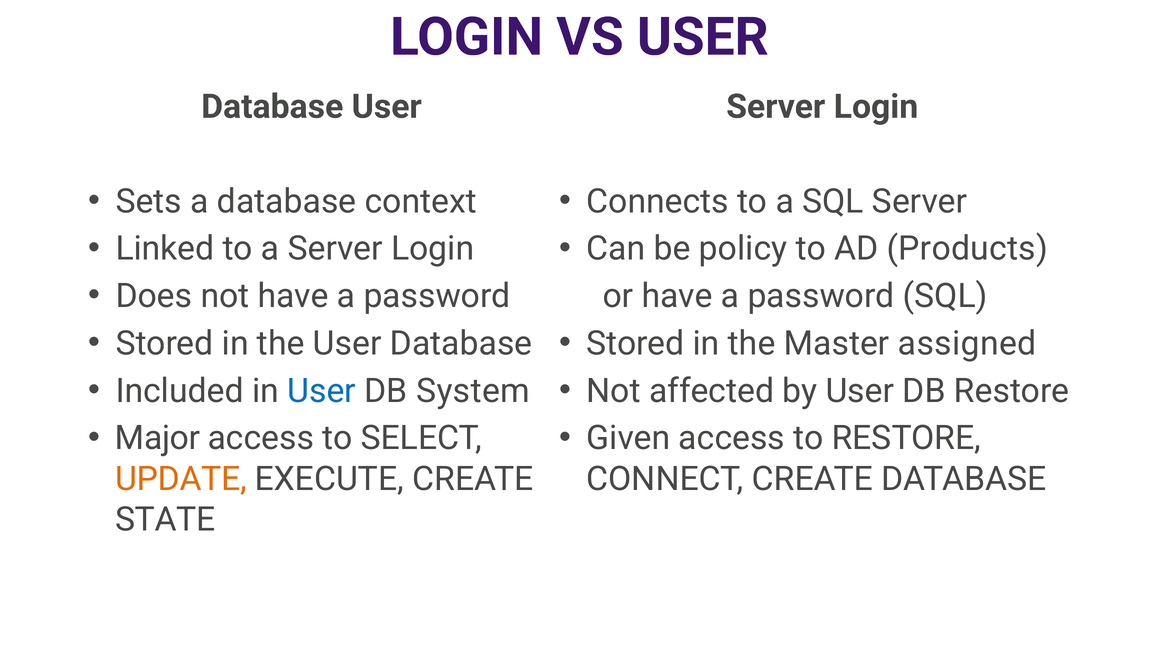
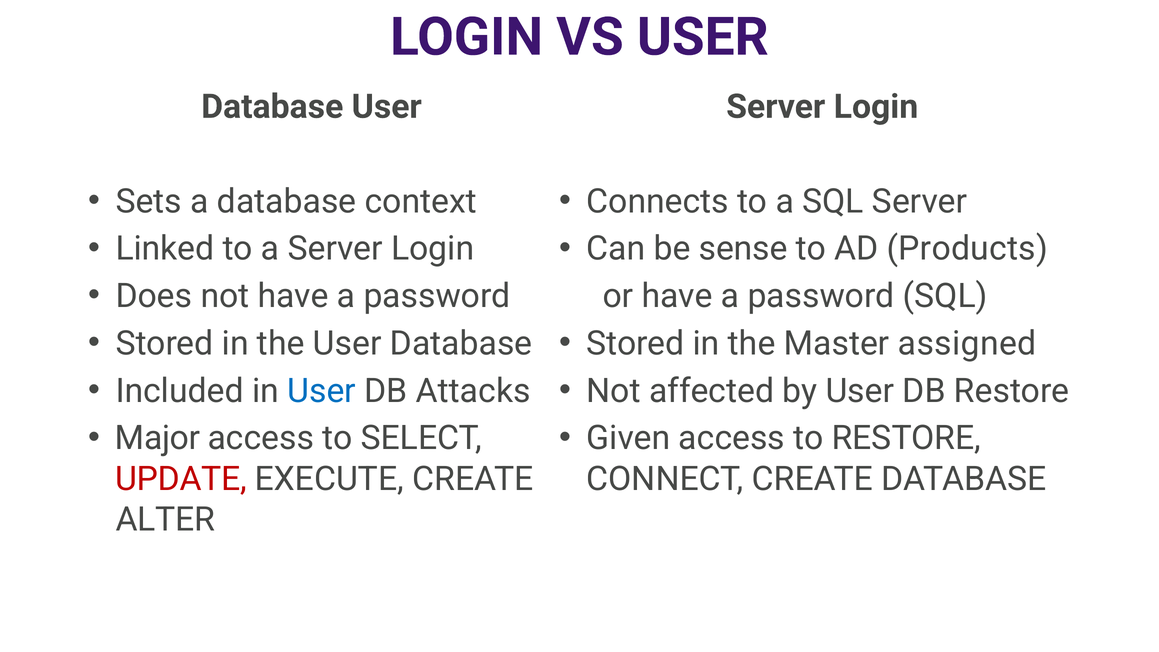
policy: policy -> sense
System: System -> Attacks
UPDATE colour: orange -> red
STATE: STATE -> ALTER
